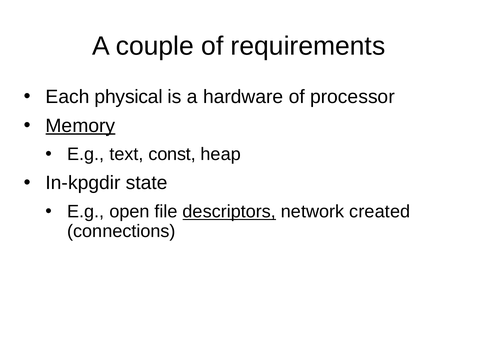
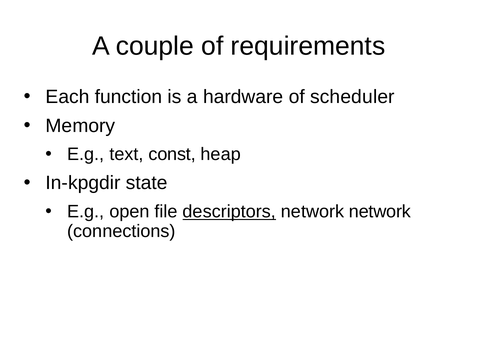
physical: physical -> function
processor: processor -> scheduler
Memory underline: present -> none
network created: created -> network
